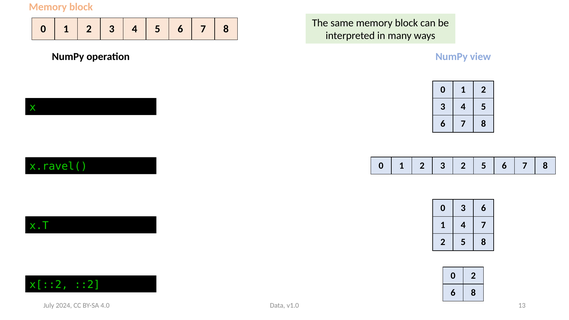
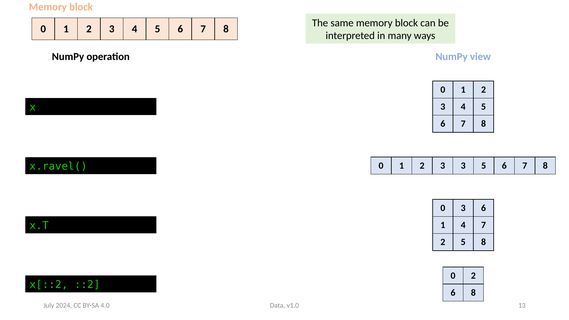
3 2: 2 -> 3
